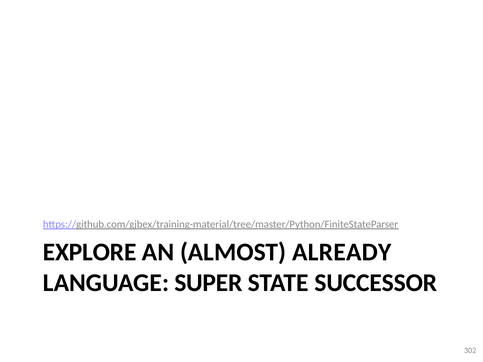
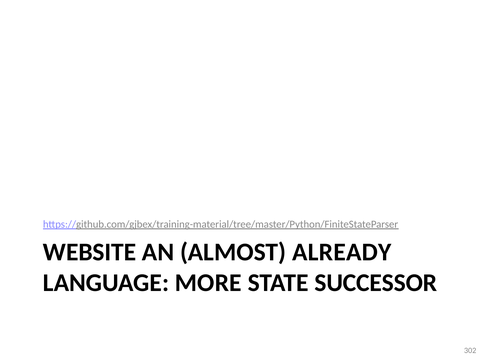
EXPLORE: EXPLORE -> WEBSITE
SUPER: SUPER -> MORE
